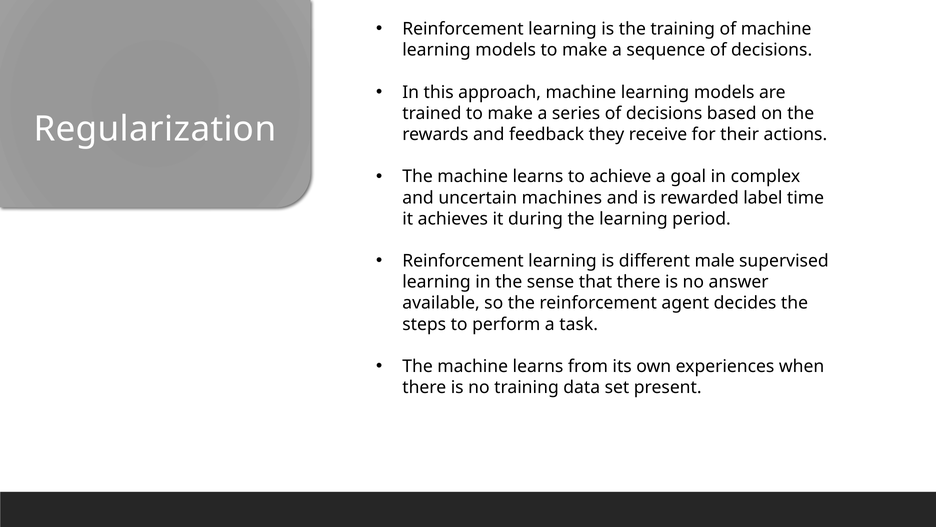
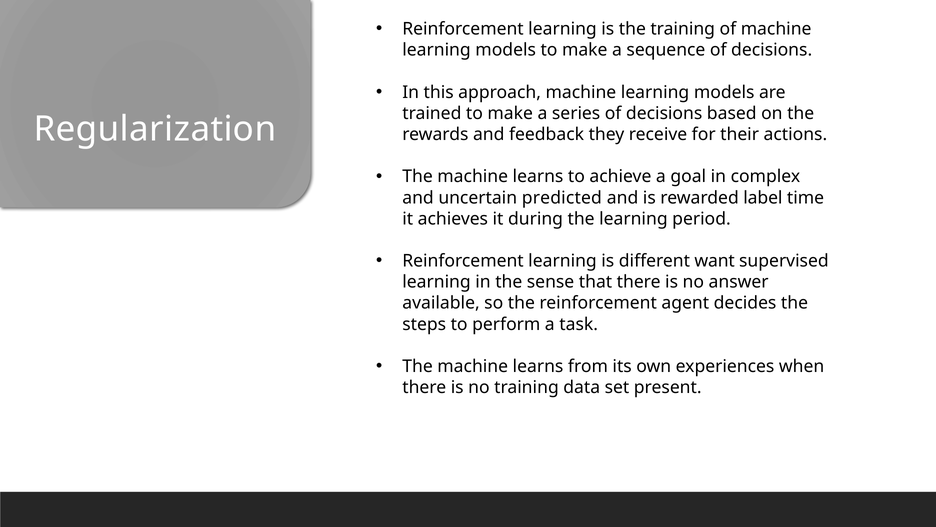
machines: machines -> predicted
male: male -> want
